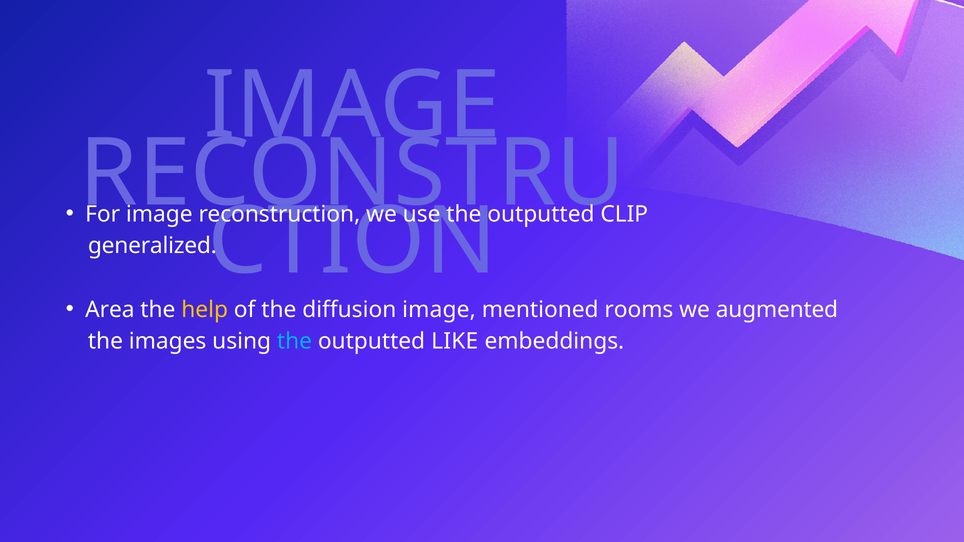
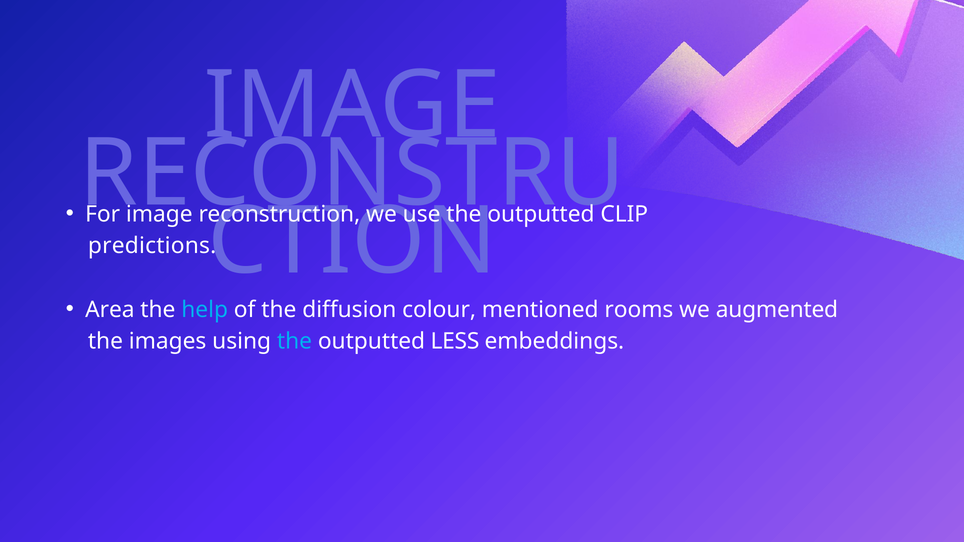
generalized: generalized -> predictions
help colour: yellow -> light blue
diffusion image: image -> colour
LIKE: LIKE -> LESS
